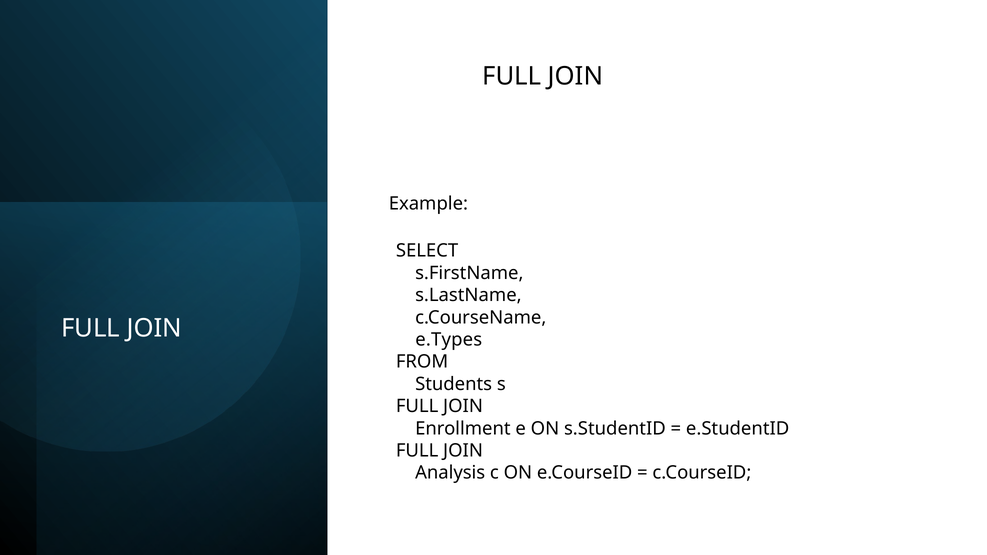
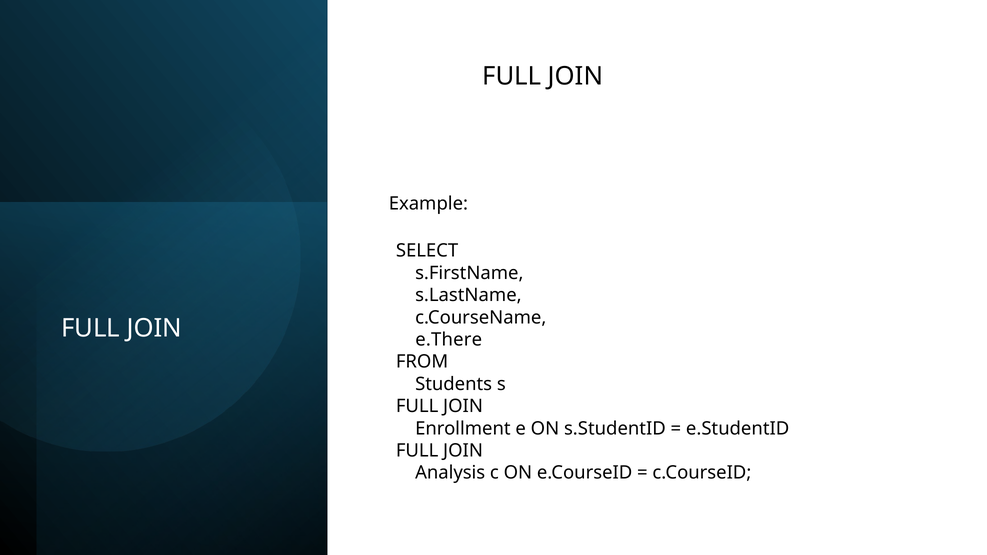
e.Types: e.Types -> e.There
